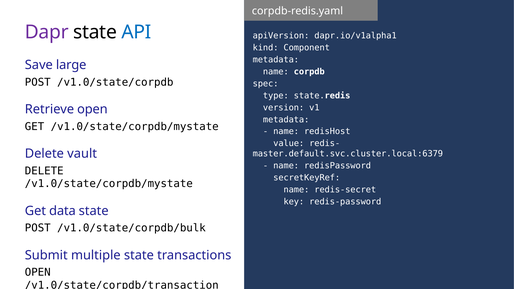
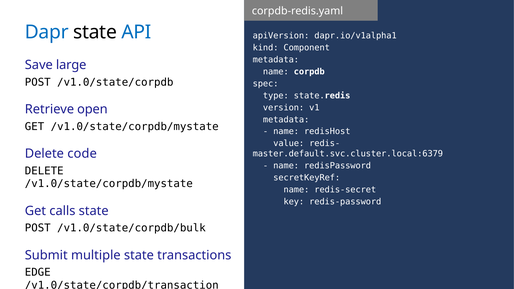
Dapr colour: purple -> blue
vault: vault -> code
data: data -> calls
OPEN at (38, 272): OPEN -> EDGE
